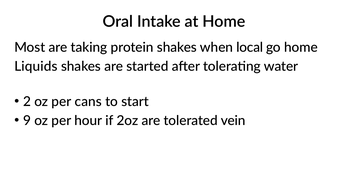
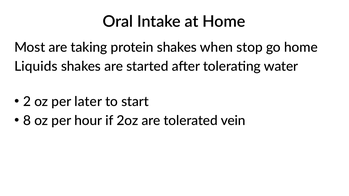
local: local -> stop
cans: cans -> later
9: 9 -> 8
